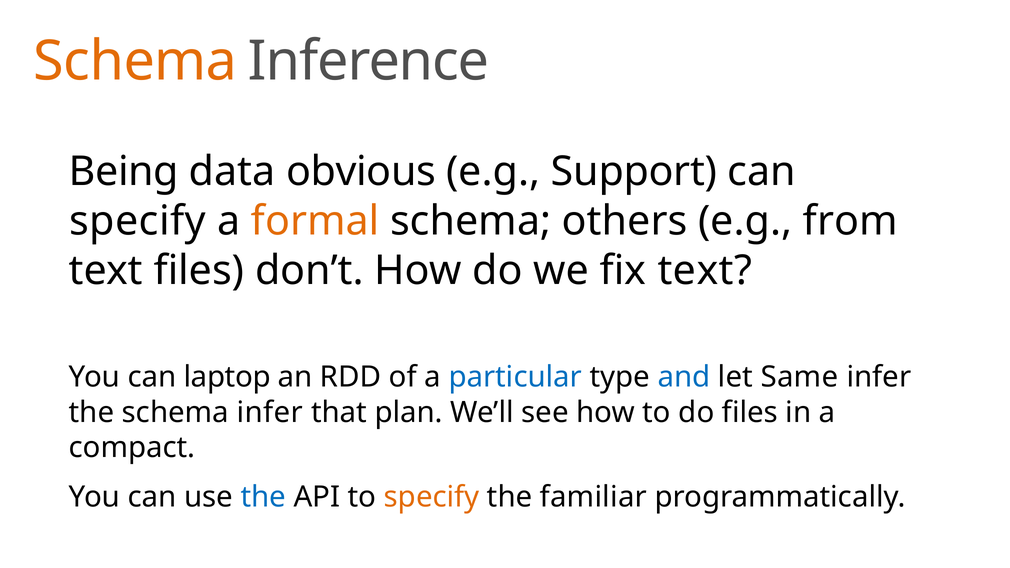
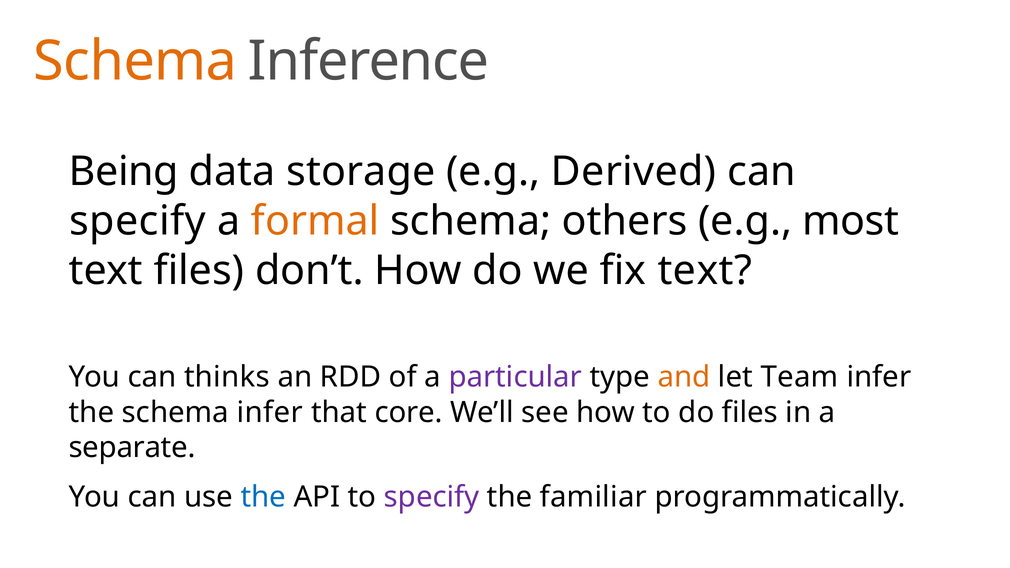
obvious: obvious -> storage
Support: Support -> Derived
from: from -> most
laptop: laptop -> thinks
particular colour: blue -> purple
and colour: blue -> orange
Same: Same -> Team
plan: plan -> core
compact: compact -> separate
specify at (432, 497) colour: orange -> purple
